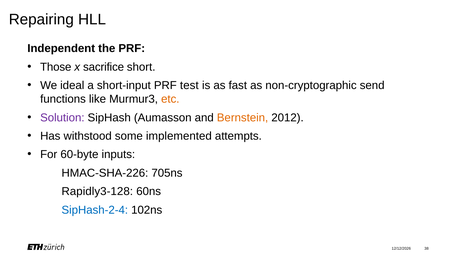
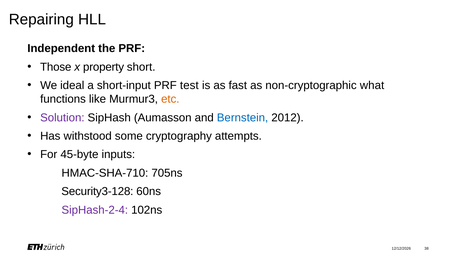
sacrifice: sacrifice -> property
send: send -> what
Bernstein colour: orange -> blue
implemented: implemented -> cryptography
60-byte: 60-byte -> 45-byte
HMAC-SHA-226: HMAC-SHA-226 -> HMAC-SHA-710
Rapidly3-128: Rapidly3-128 -> Security3-128
SipHash-2-4 colour: blue -> purple
